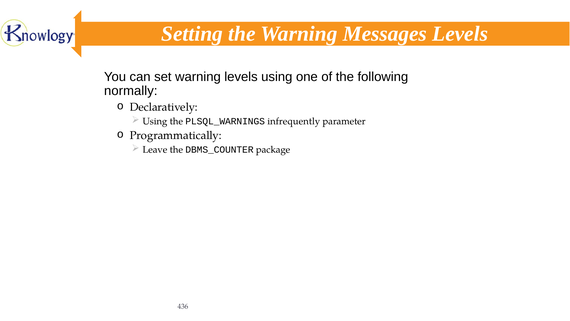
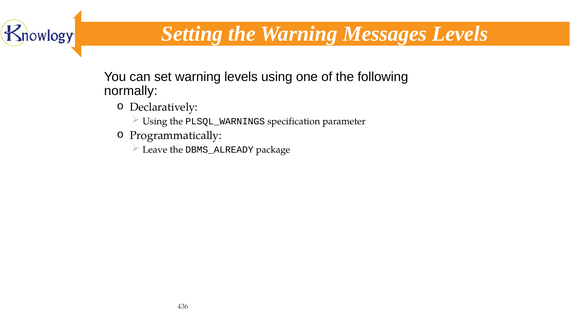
infrequently: infrequently -> specification
DBMS_COUNTER: DBMS_COUNTER -> DBMS_ALREADY
